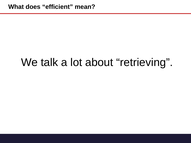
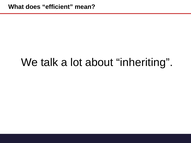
retrieving: retrieving -> inheriting
